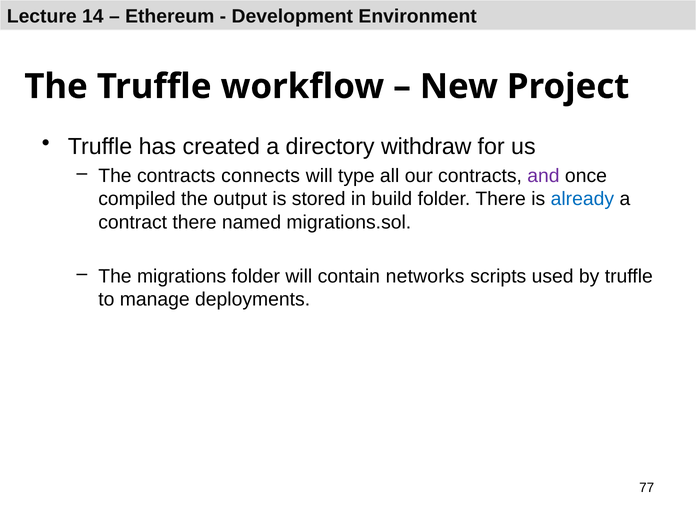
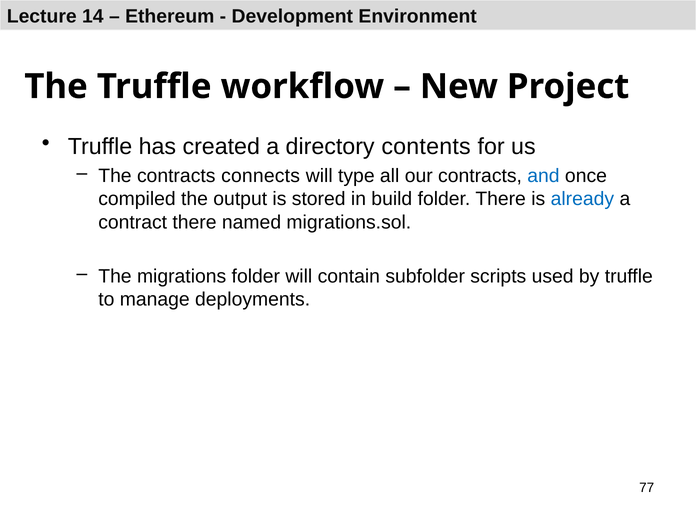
withdraw: withdraw -> contents
and colour: purple -> blue
networks: networks -> subfolder
